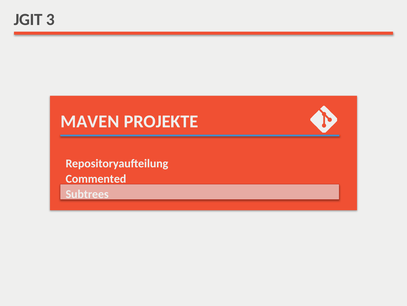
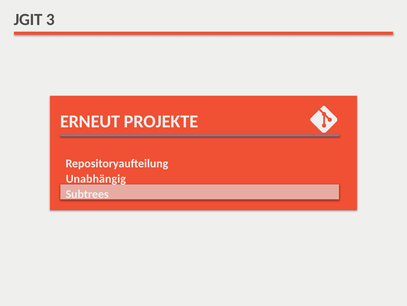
MAVEN: MAVEN -> ERNEUT
Commented: Commented -> Unabhängig
